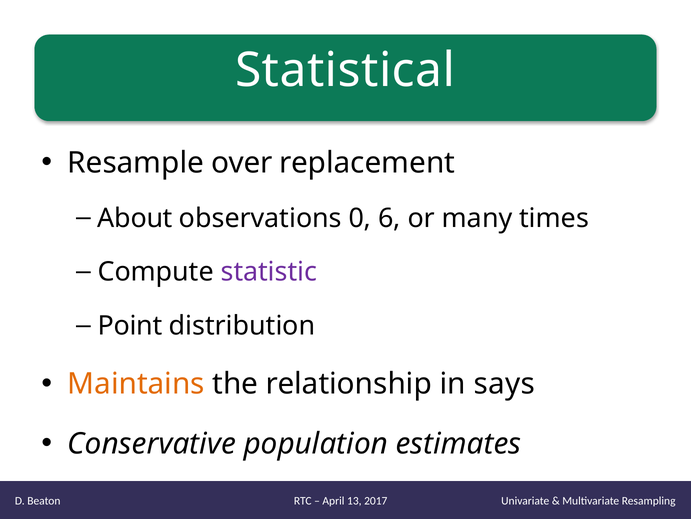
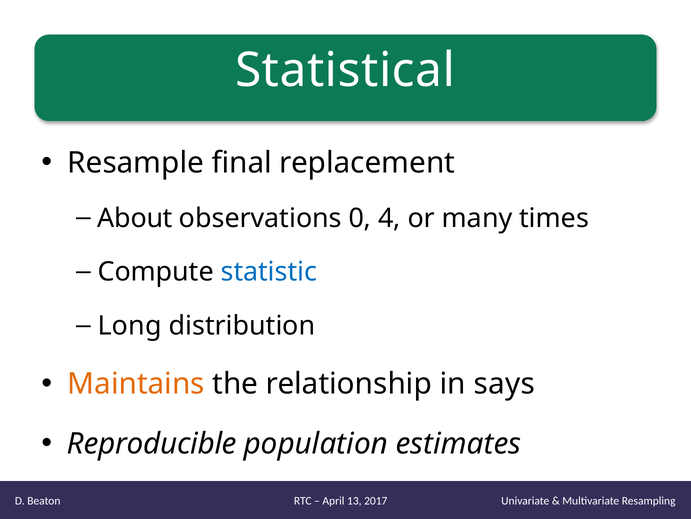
over: over -> final
6: 6 -> 4
statistic colour: purple -> blue
Point: Point -> Long
Conservative: Conservative -> Reproducible
